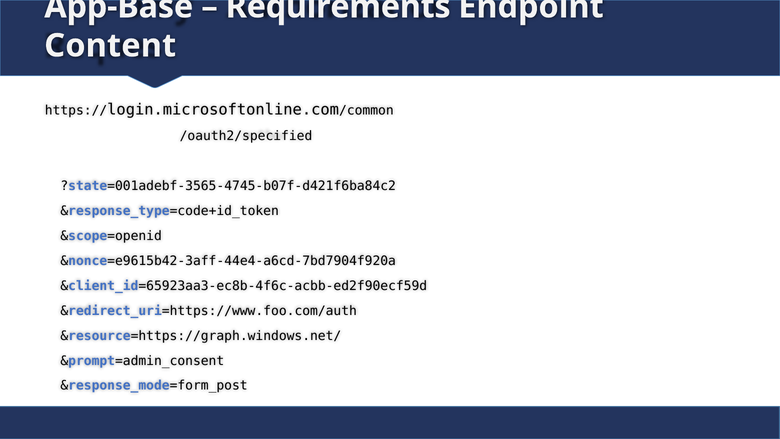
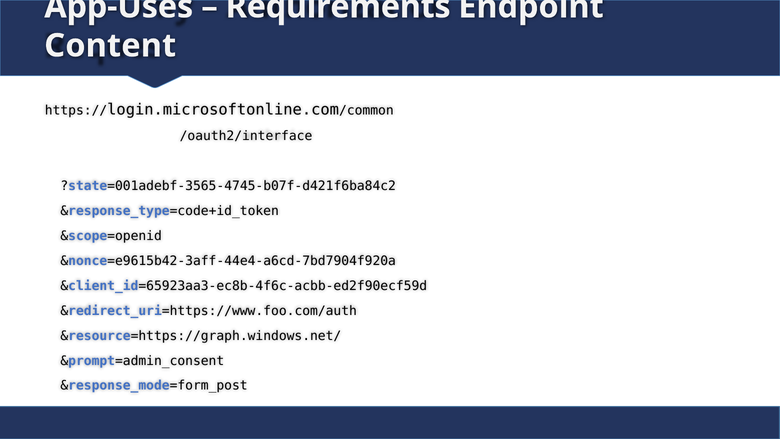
App-Base: App-Base -> App-Uses
/oauth2/specified: /oauth2/specified -> /oauth2/interface
